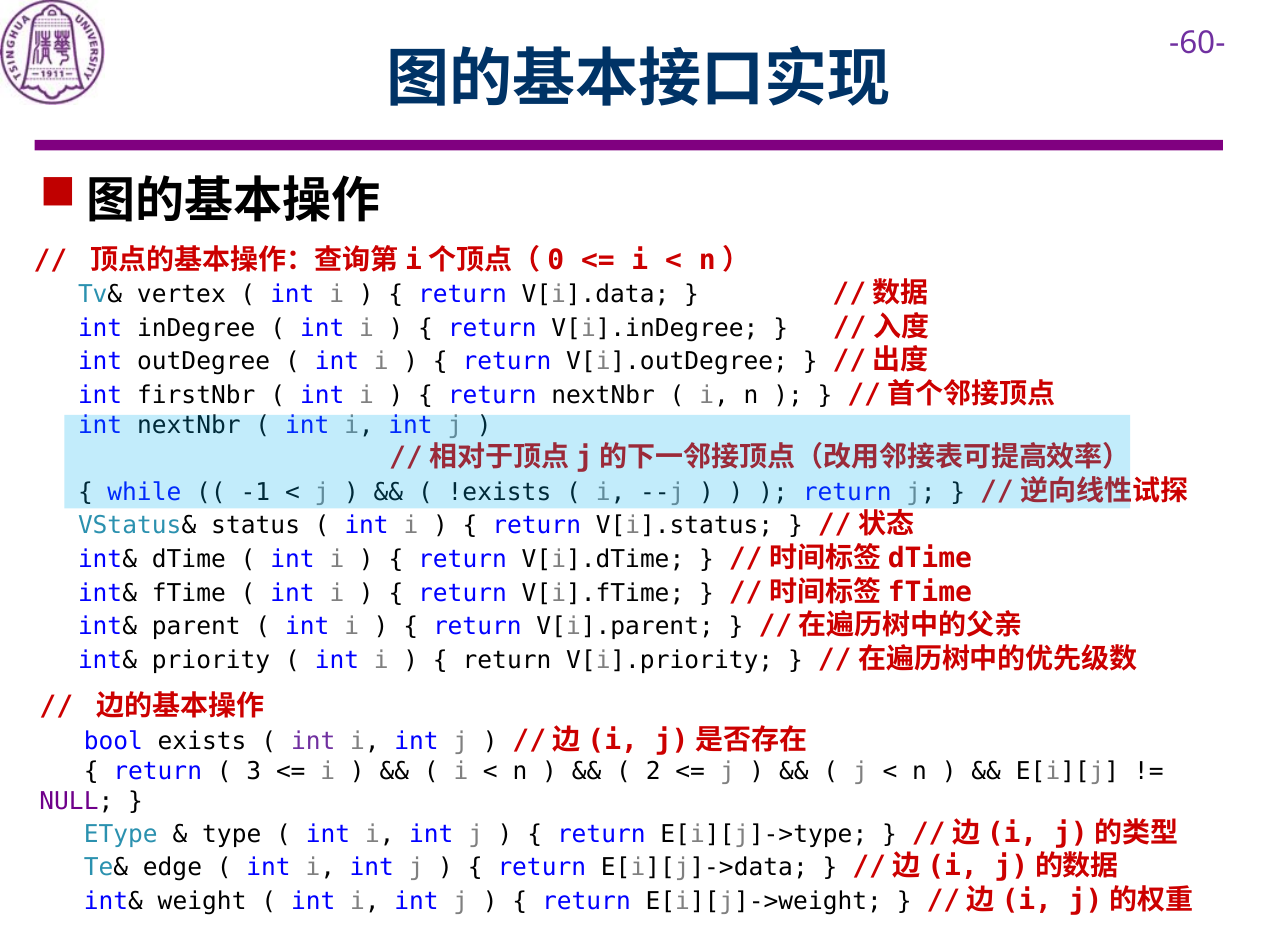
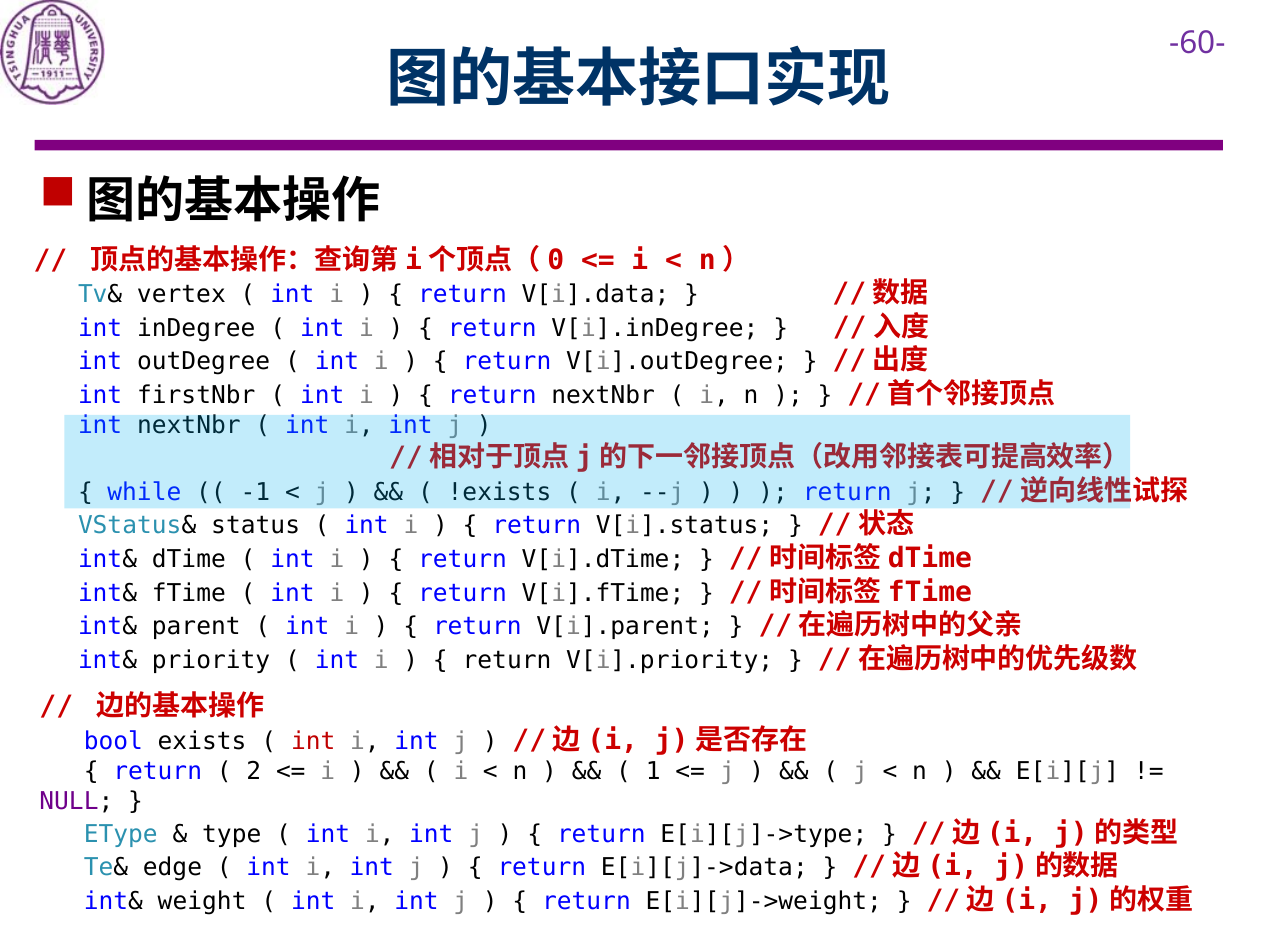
int at (313, 742) colour: purple -> red
3: 3 -> 2
2: 2 -> 1
